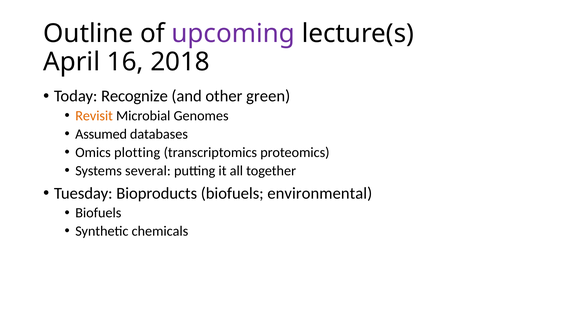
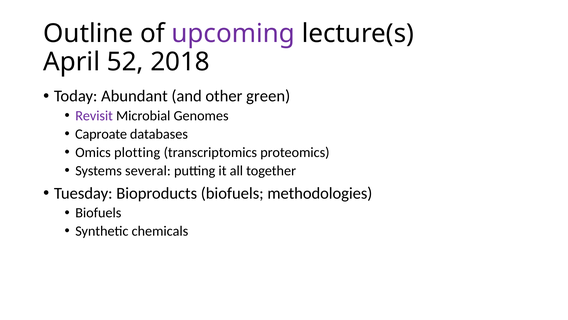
16: 16 -> 52
Recognize: Recognize -> Abundant
Revisit colour: orange -> purple
Assumed: Assumed -> Caproate
environmental: environmental -> methodologies
